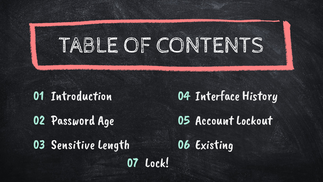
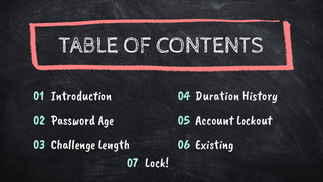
Interface: Interface -> Duration
Sensitive: Sensitive -> Challenge
